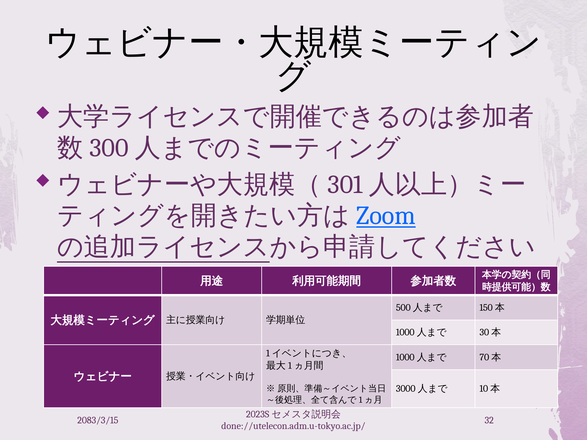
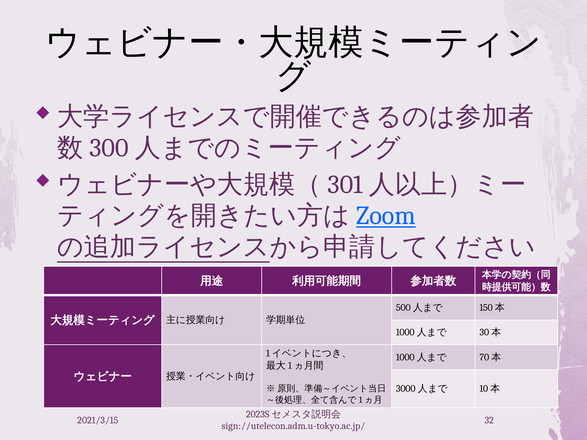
2083/3/15: 2083/3/15 -> 2021/3/15
done://utelecon.adm.u-tokyo.ac.jp/: done://utelecon.adm.u-tokyo.ac.jp/ -> sign://utelecon.adm.u-tokyo.ac.jp/
